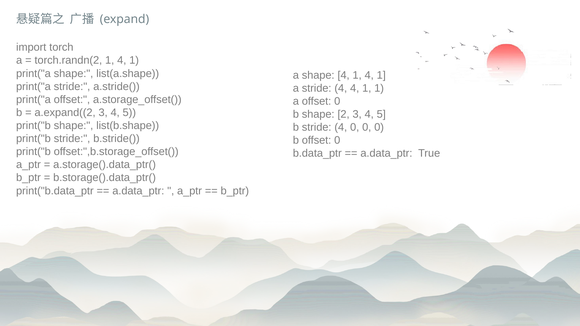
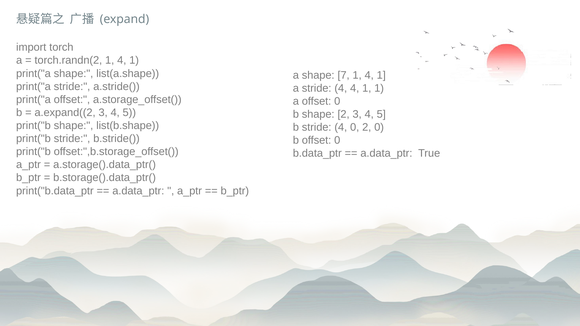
shape 4: 4 -> 7
4 0 0: 0 -> 2
